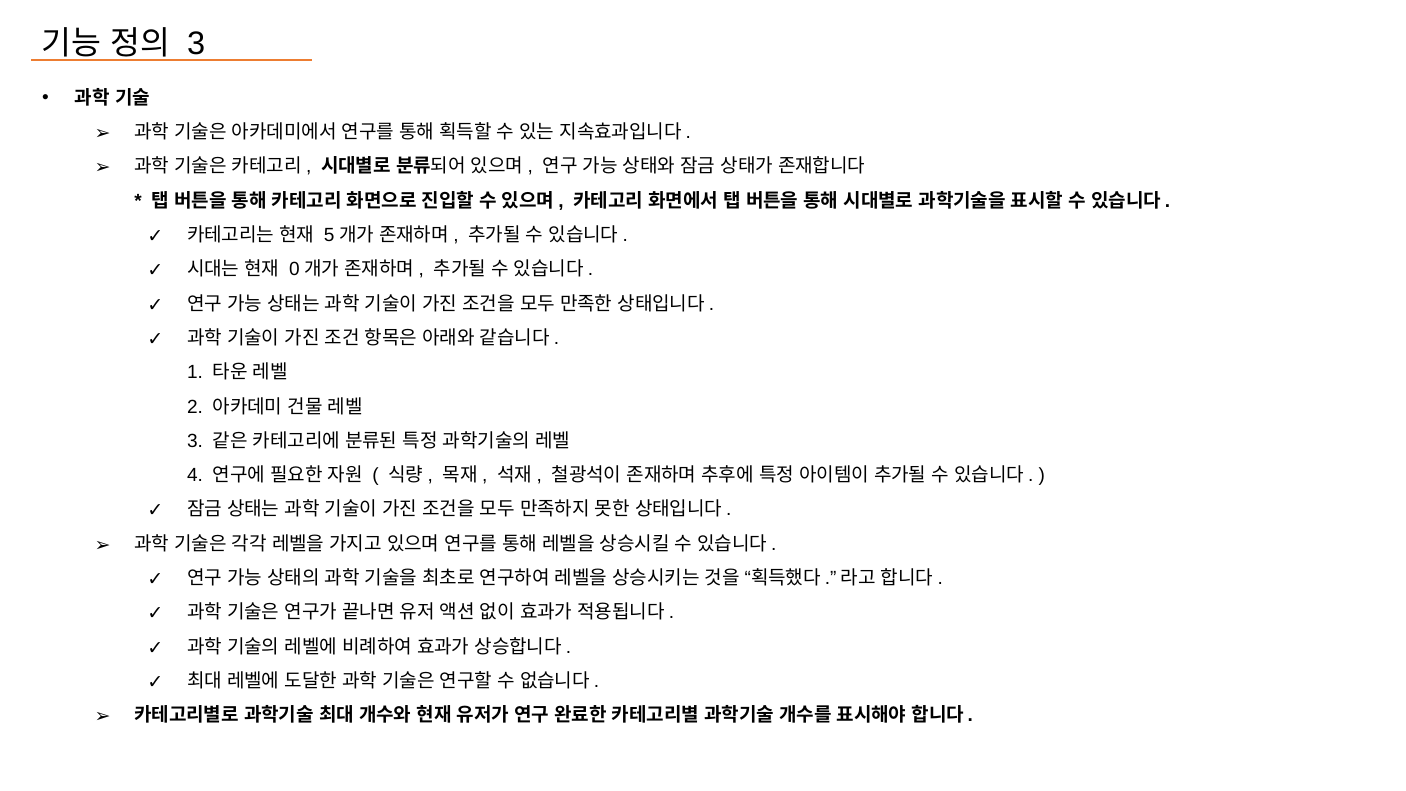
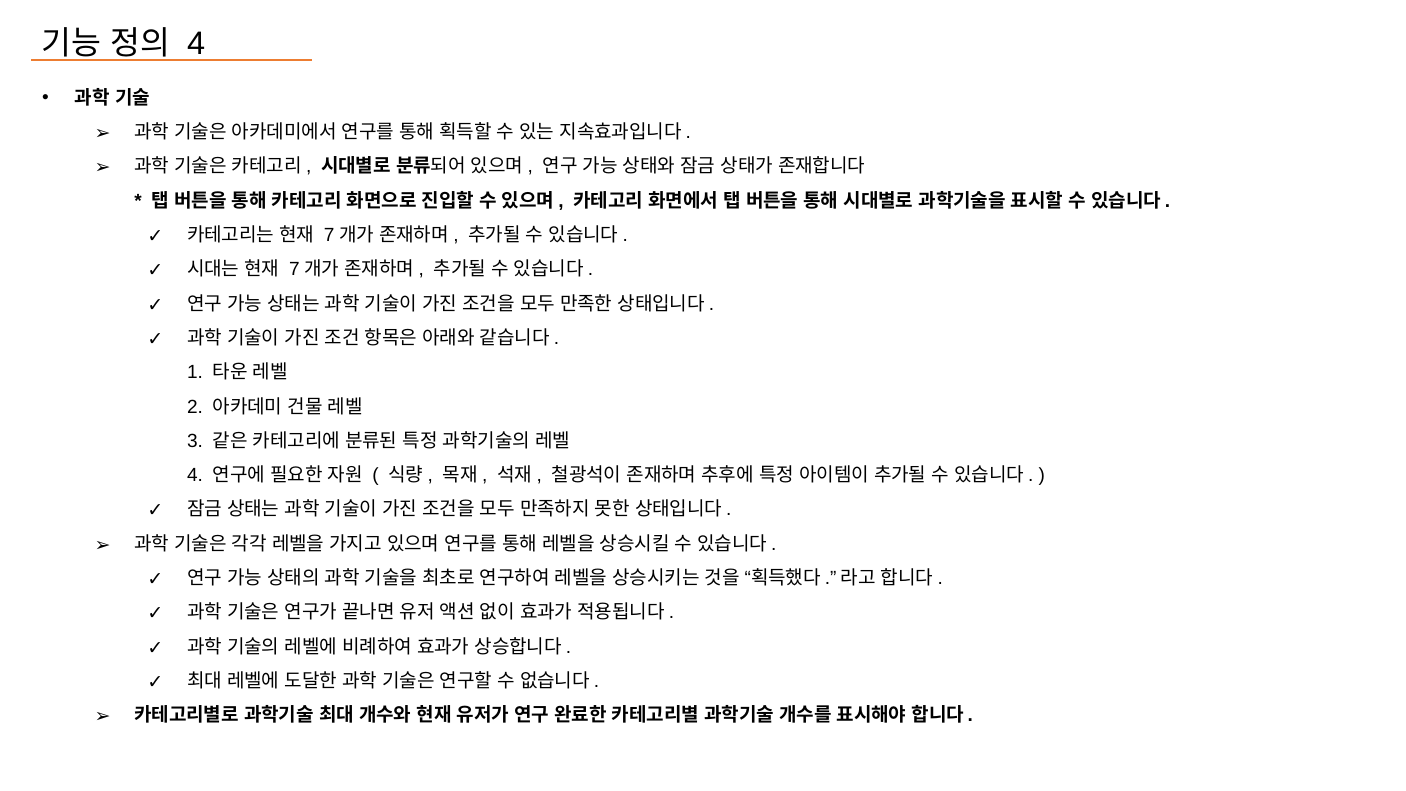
3 at (196, 44): 3 -> 4
5 at (329, 235): 5 -> 7
0 at (294, 269): 0 -> 7
